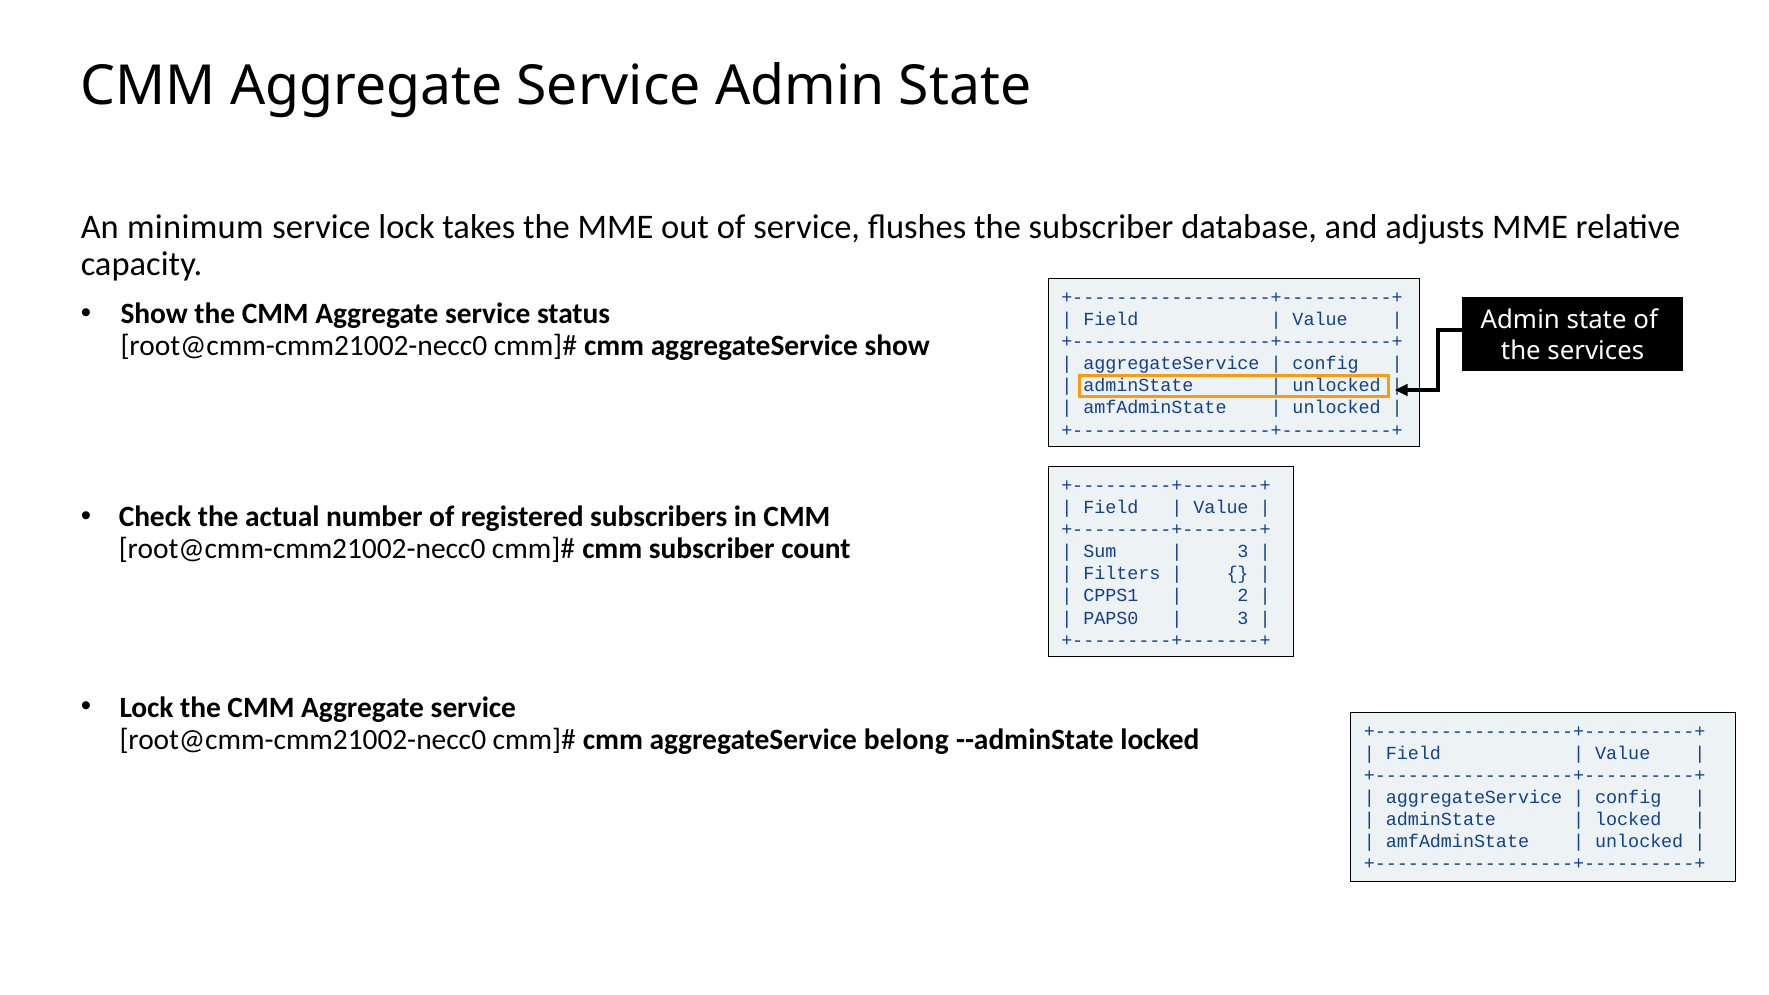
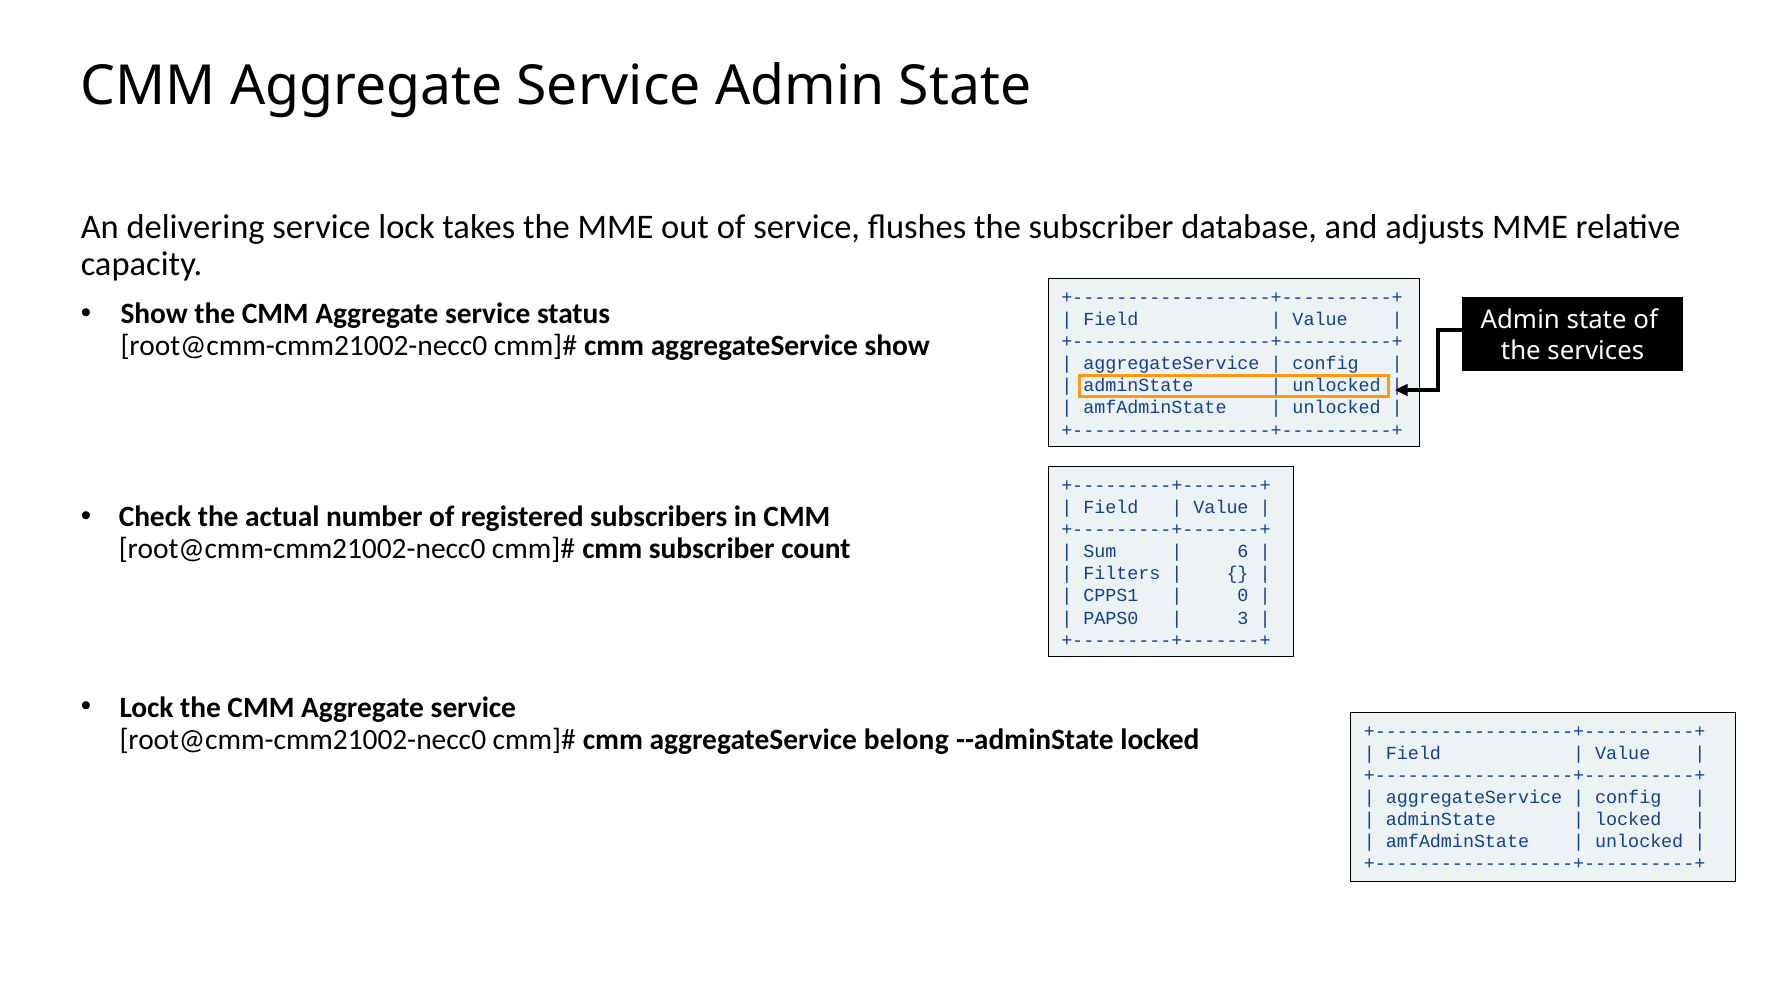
minimum: minimum -> delivering
3 at (1243, 552): 3 -> 6
2: 2 -> 0
